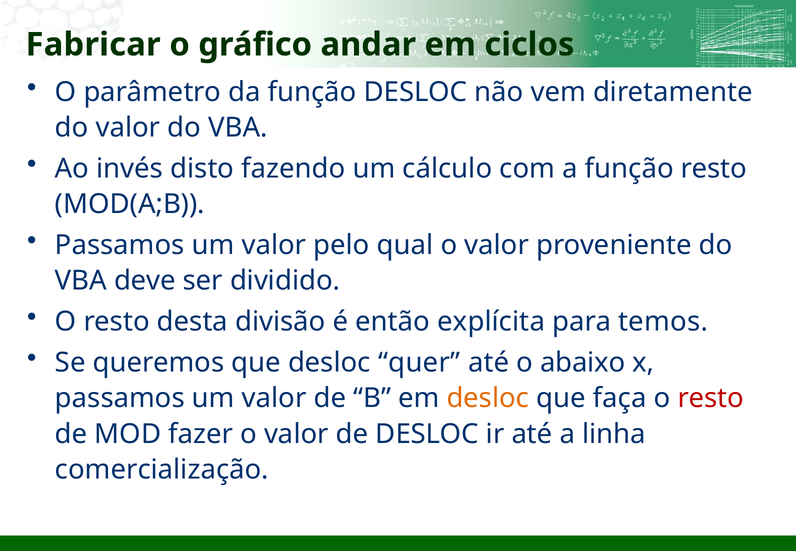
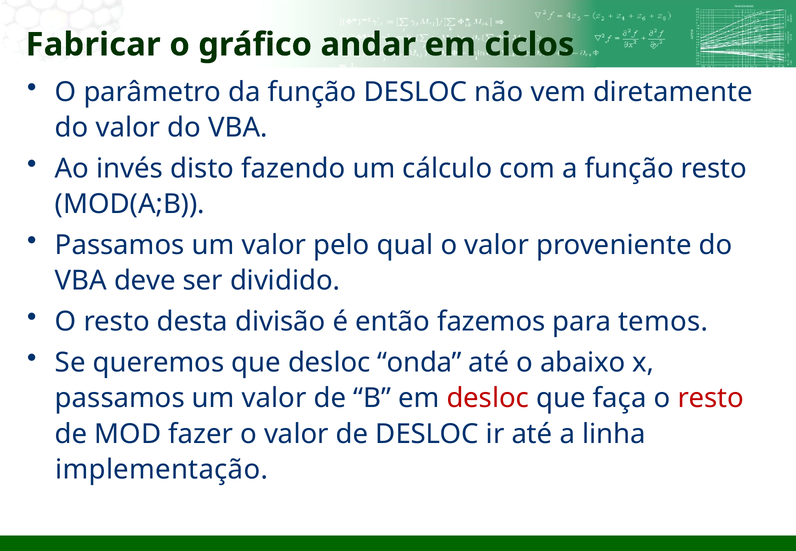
explícita: explícita -> fazemos
quer: quer -> onda
desloc at (488, 398) colour: orange -> red
comercialização: comercialização -> implementação
